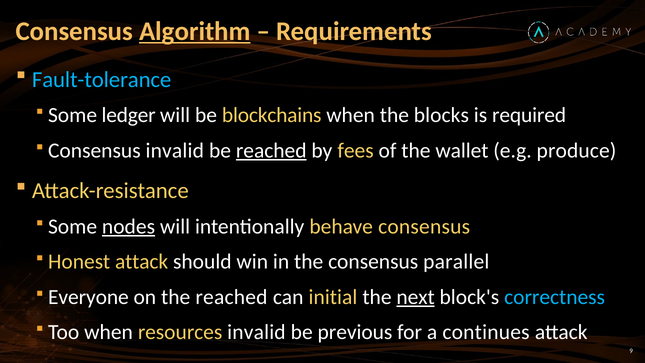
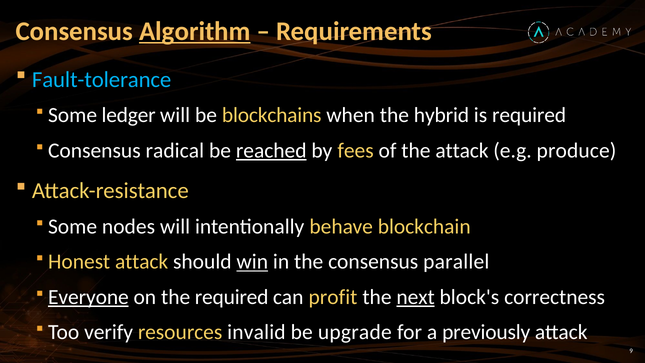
blocks: blocks -> hybrid
Consensus invalid: invalid -> radical
the wallet: wallet -> attack
nodes underline: present -> none
behave consensus: consensus -> blockchain
win underline: none -> present
Everyone underline: none -> present
the reached: reached -> required
initial: initial -> profit
correctness colour: light blue -> white
Too when: when -> verify
previous: previous -> upgrade
continues: continues -> previously
